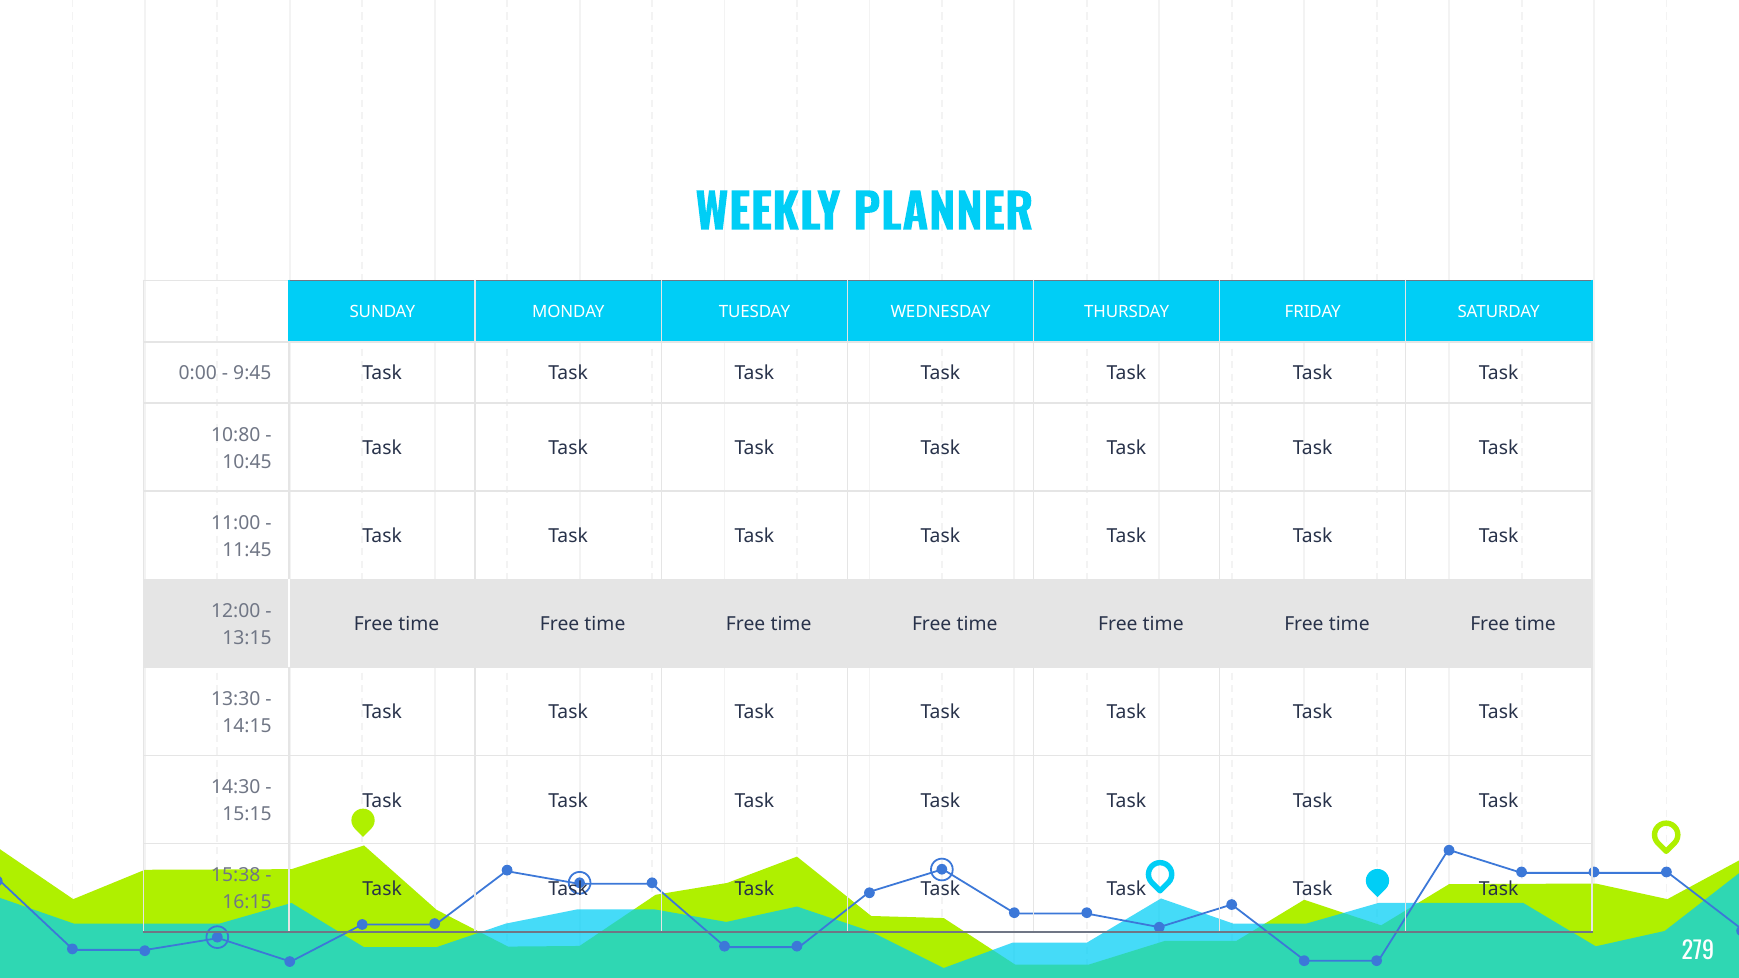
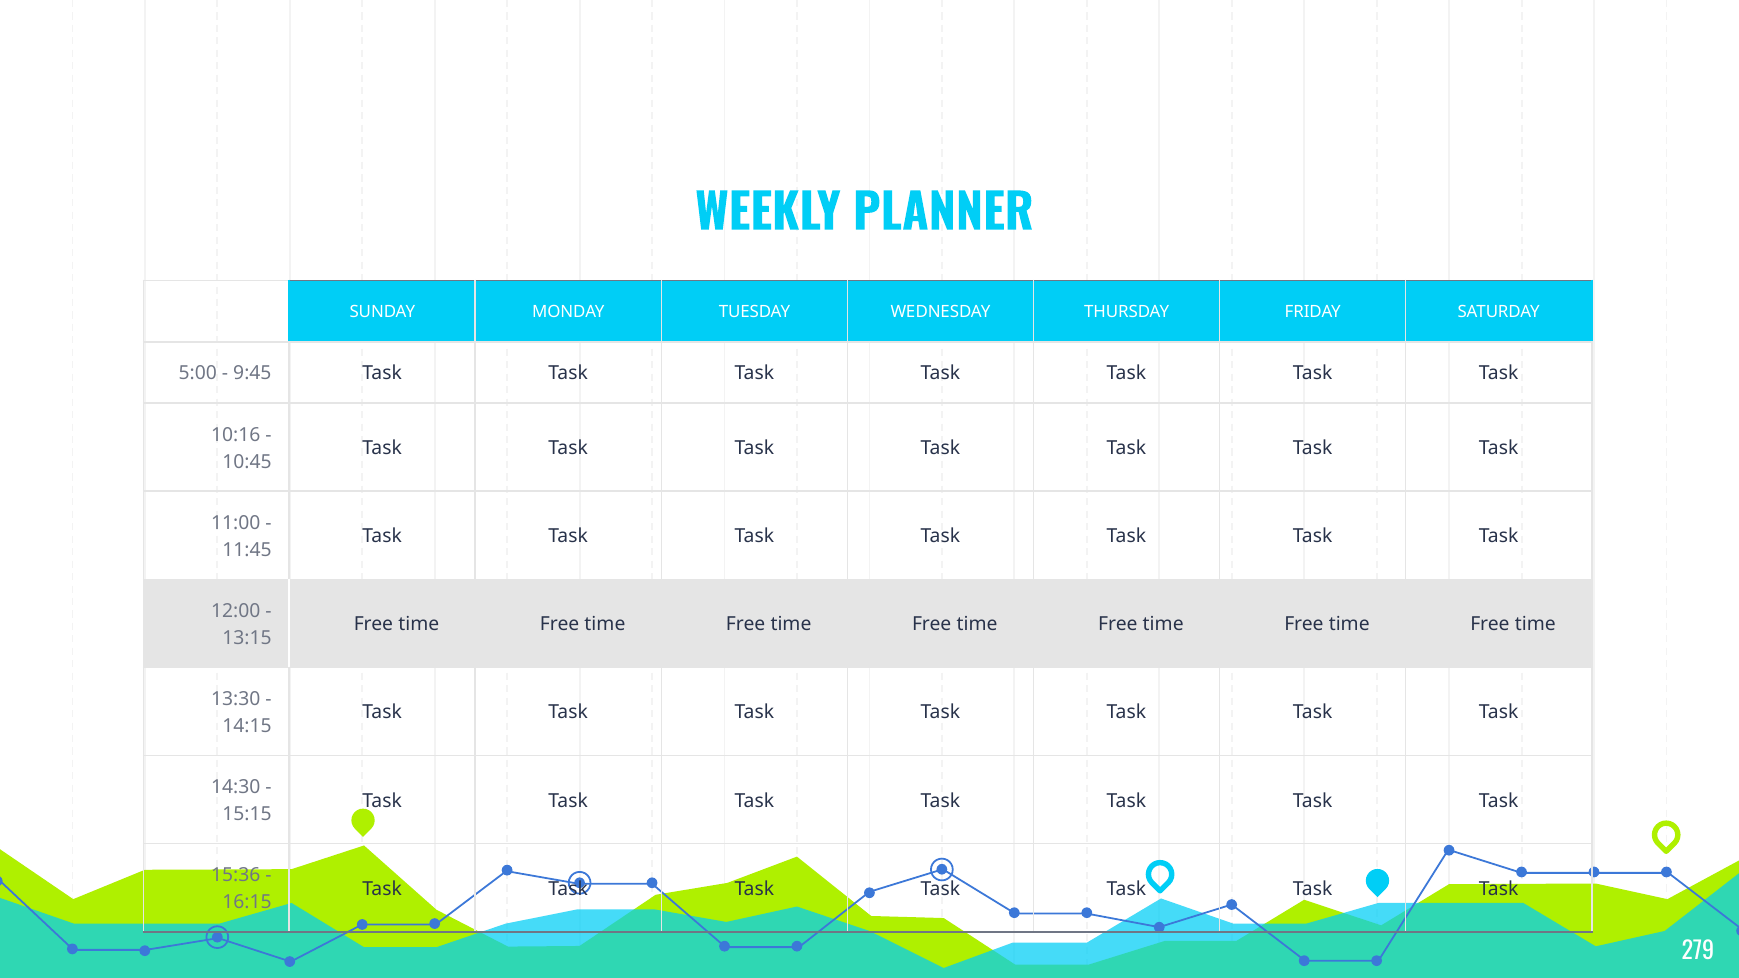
0:00: 0:00 -> 5:00
10:80: 10:80 -> 10:16
15:38: 15:38 -> 15:36
